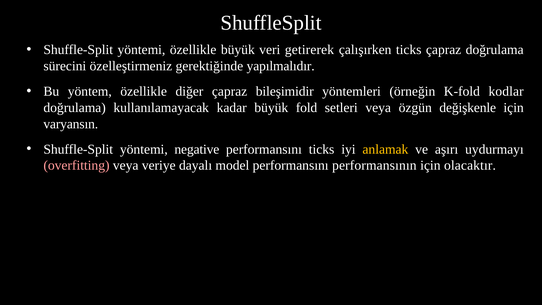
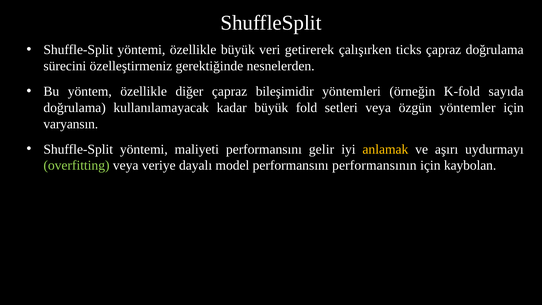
yapılmalıdır: yapılmalıdır -> nesnelerden
kodlar: kodlar -> sayıda
değişkenle: değişkenle -> yöntemler
negative: negative -> maliyeti
performansını ticks: ticks -> gelir
overfitting colour: pink -> light green
olacaktır: olacaktır -> kaybolan
